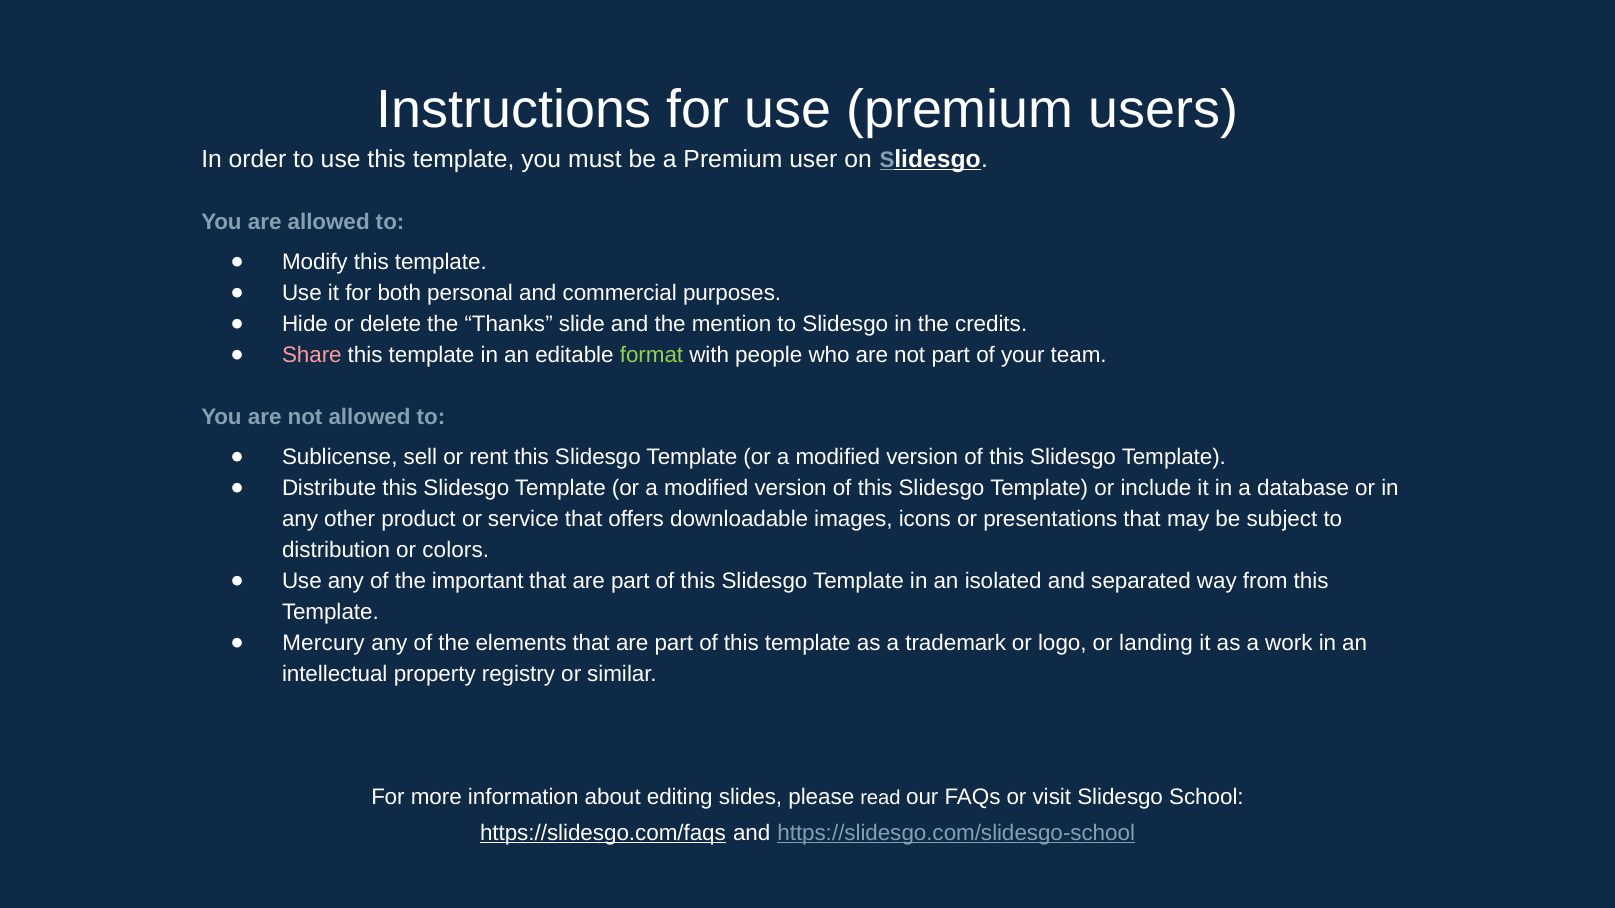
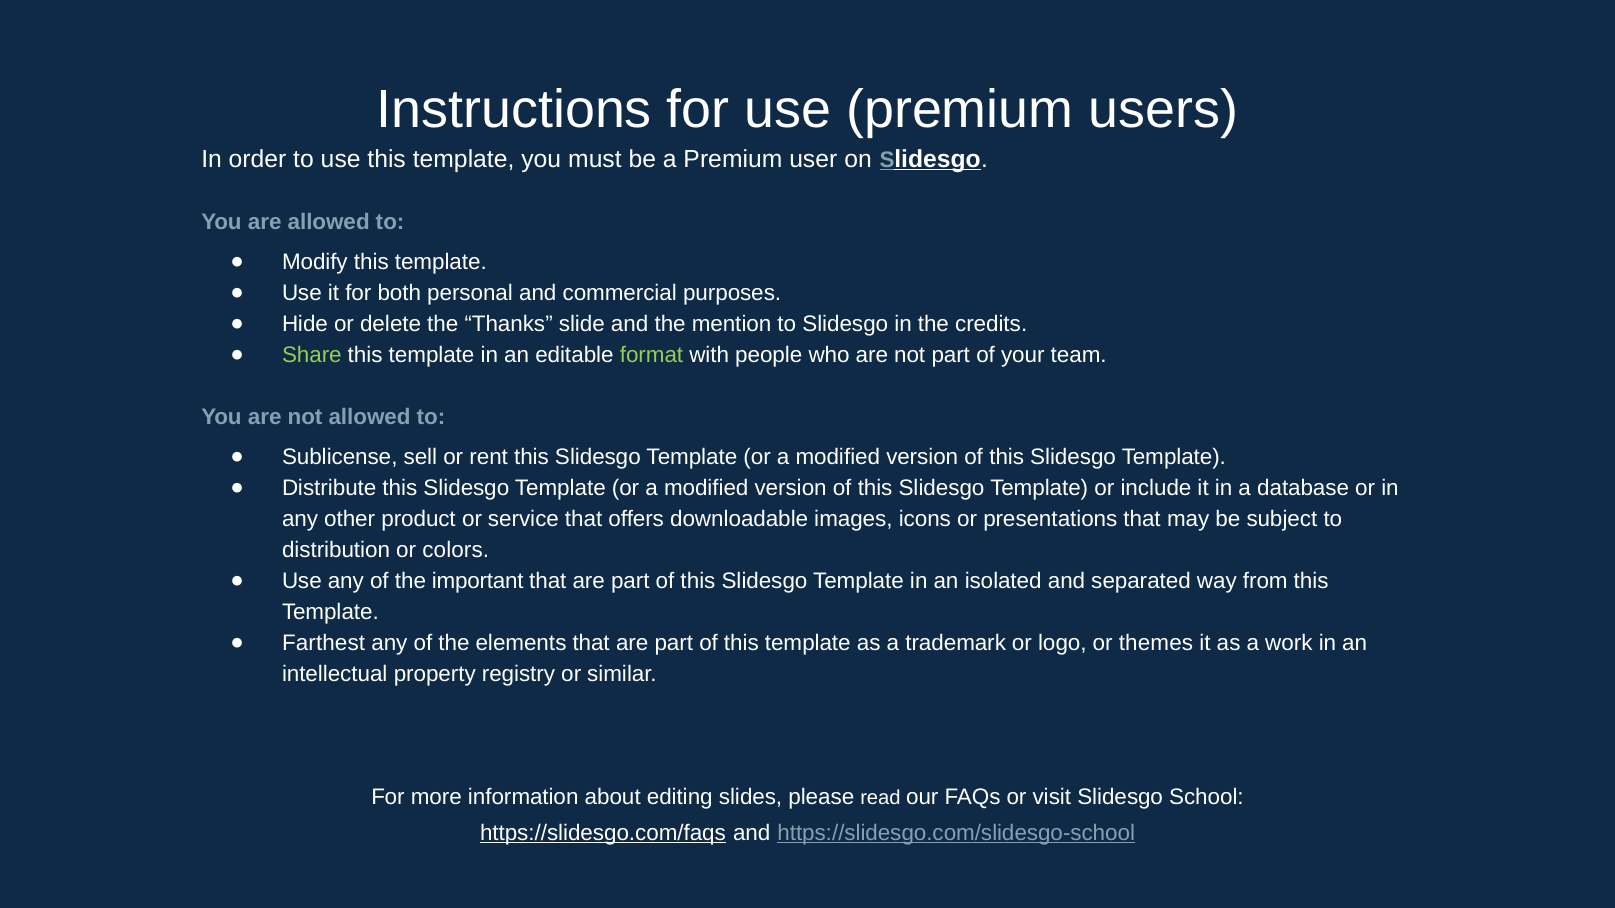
Share colour: pink -> light green
Mercury: Mercury -> Farthest
landing: landing -> themes
